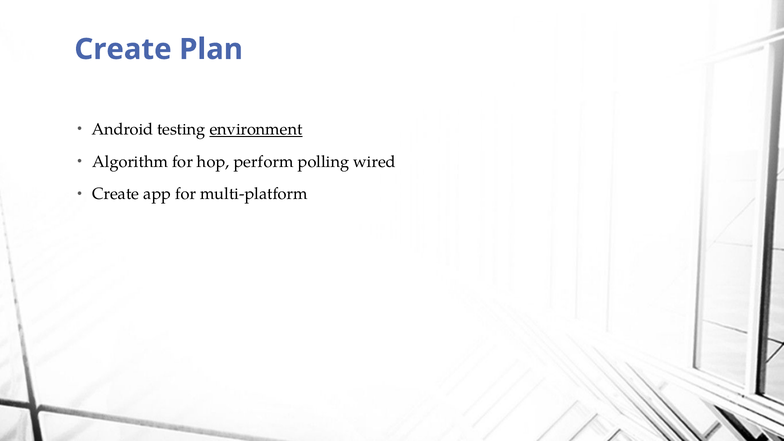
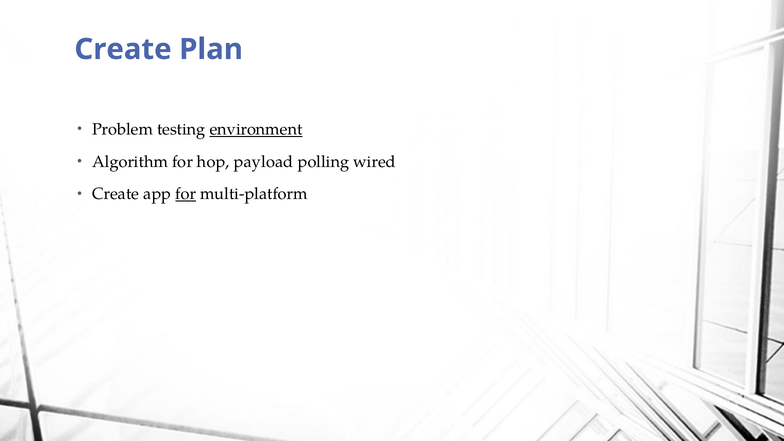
Android: Android -> Problem
perform: perform -> payload
for at (186, 194) underline: none -> present
